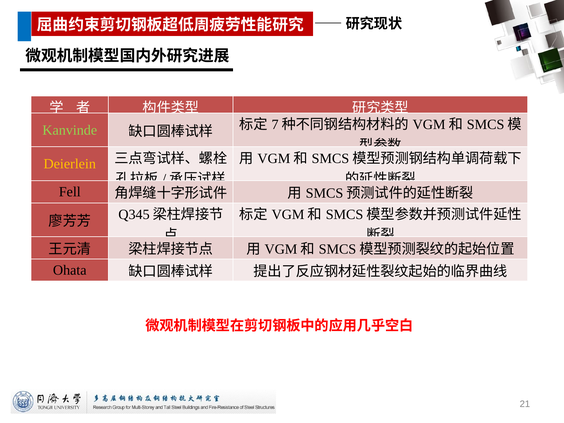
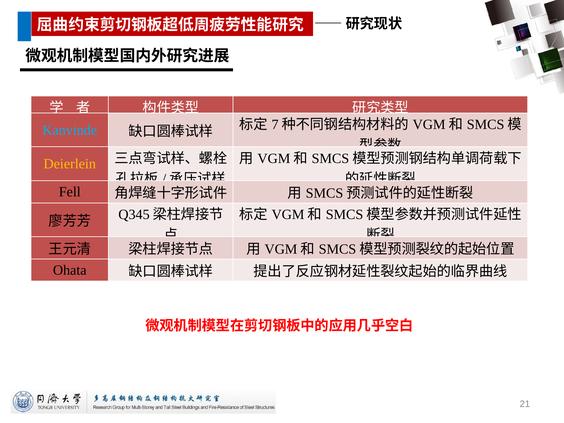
Kanvinde colour: light green -> light blue
